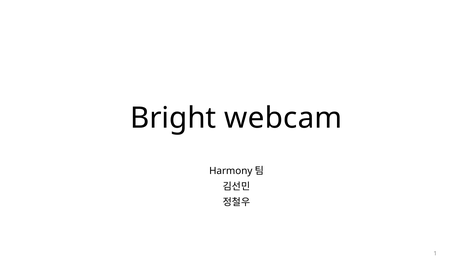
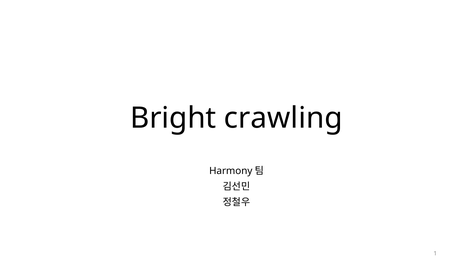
webcam: webcam -> crawling
